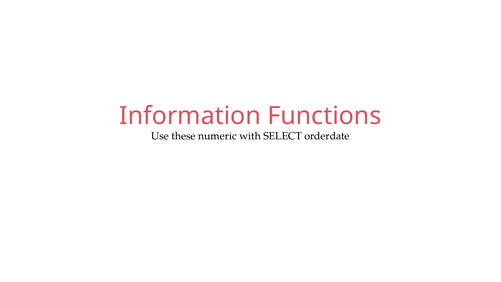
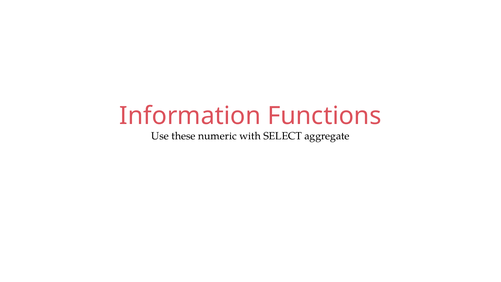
orderdate: orderdate -> aggregate
